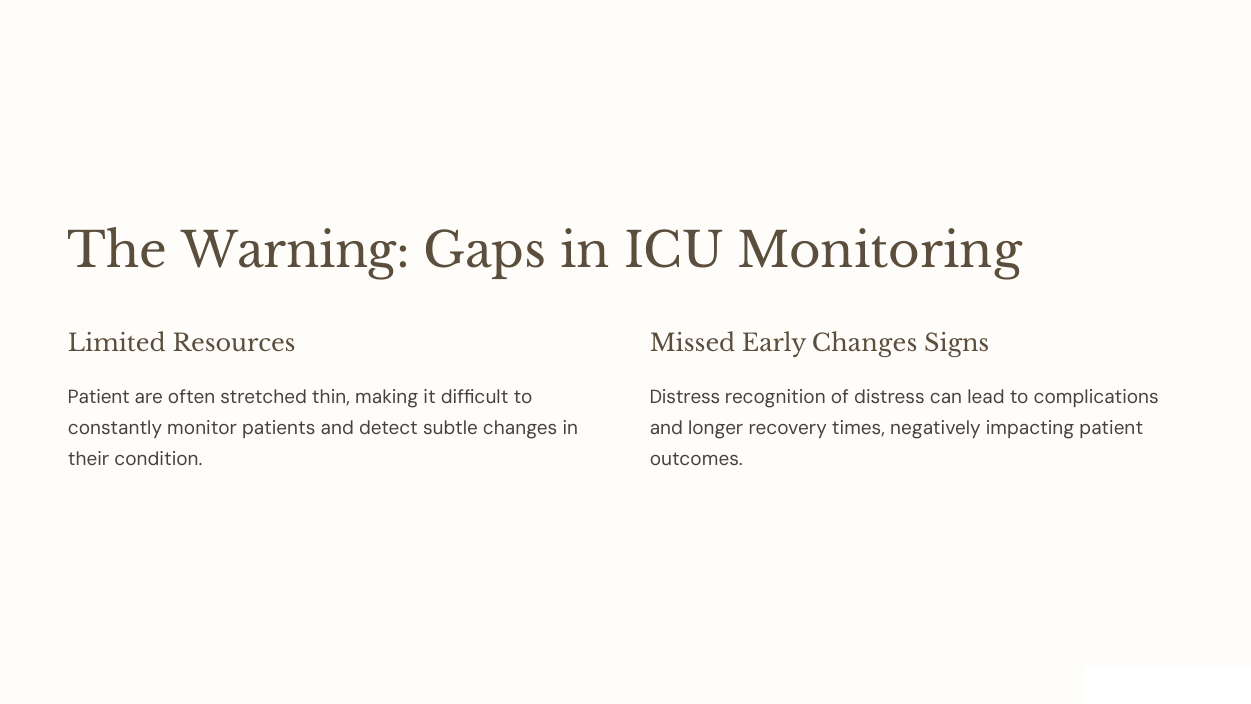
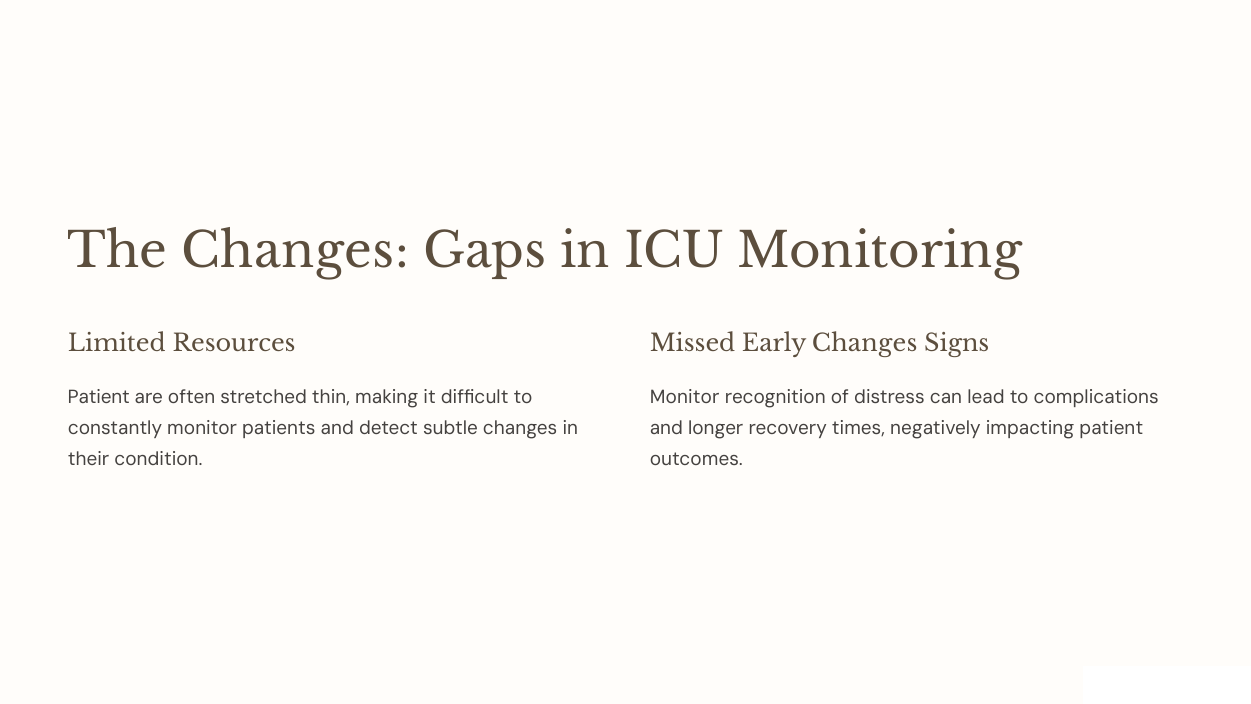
The Warning: Warning -> Changes
Distress at (685, 397): Distress -> Monitor
